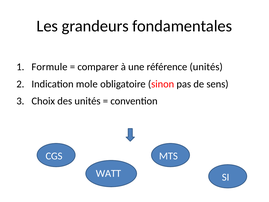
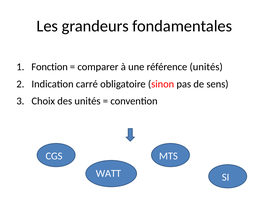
Formule: Formule -> Fonction
mole: mole -> carré
